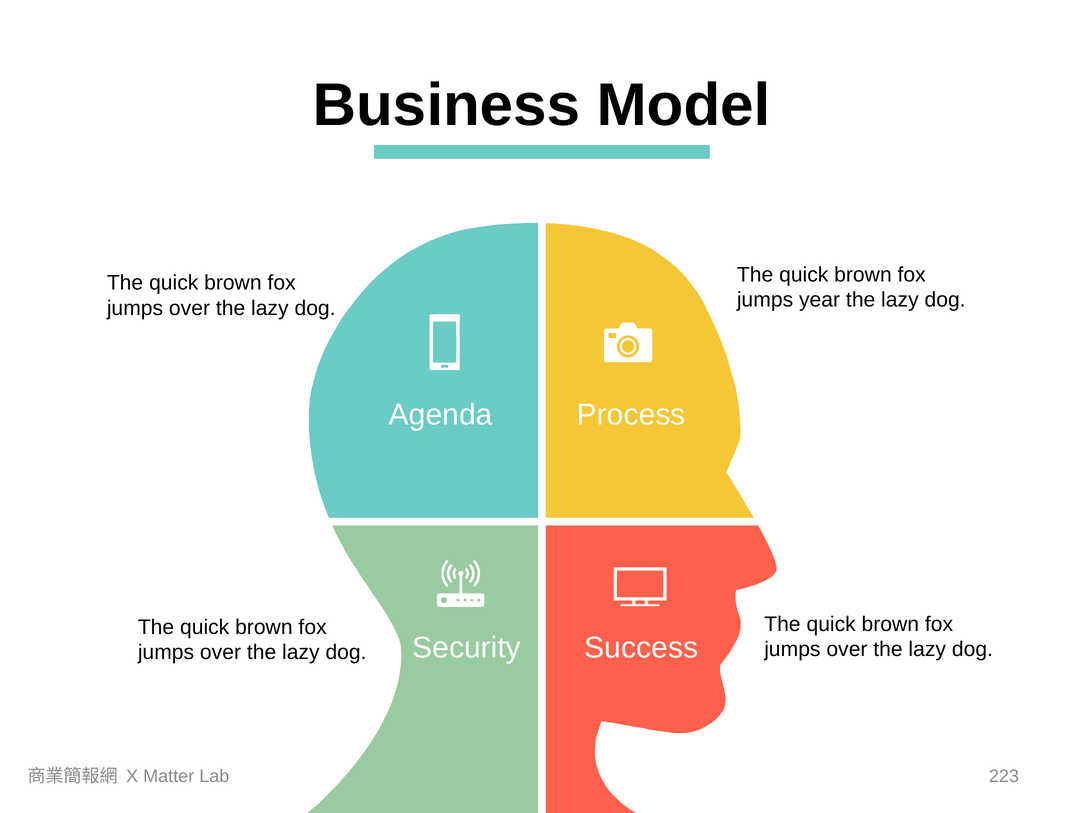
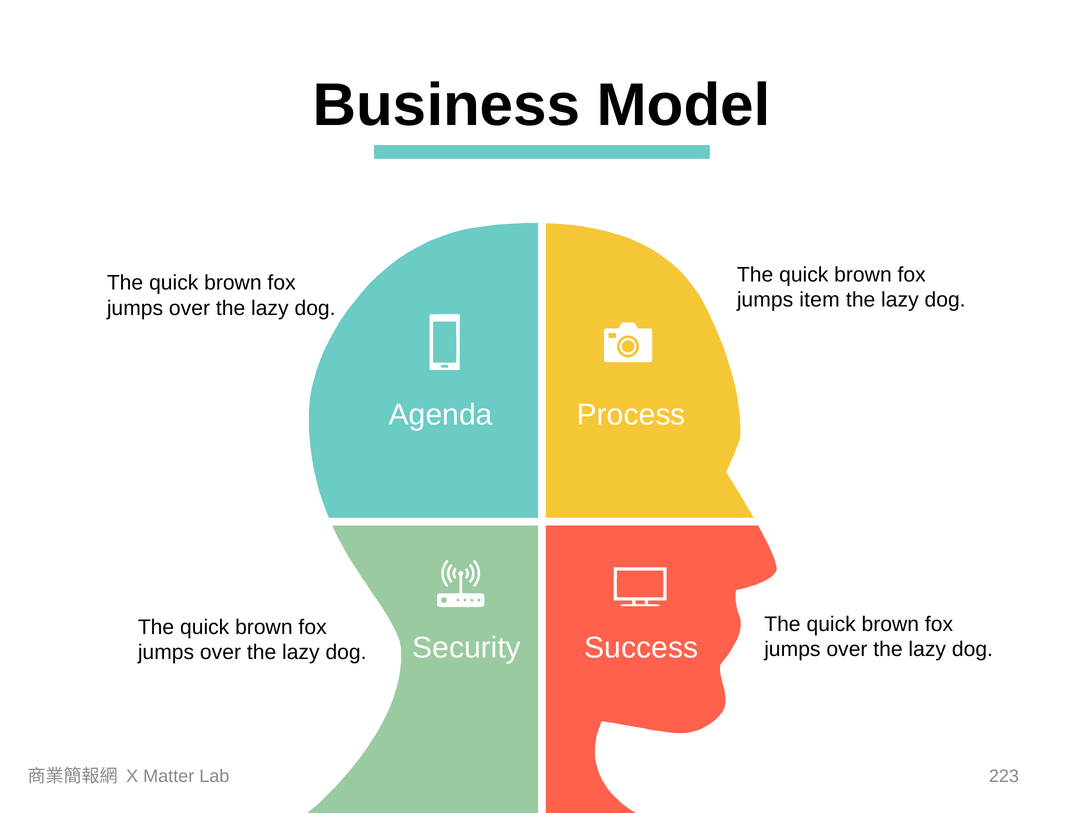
year: year -> item
